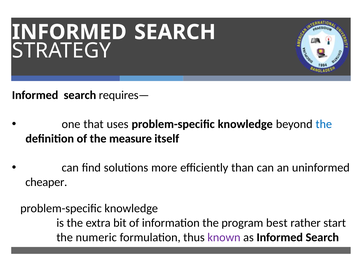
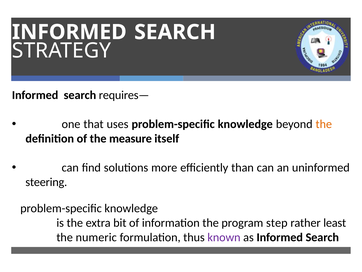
the at (324, 124) colour: blue -> orange
cheaper: cheaper -> steering
best: best -> step
start: start -> least
